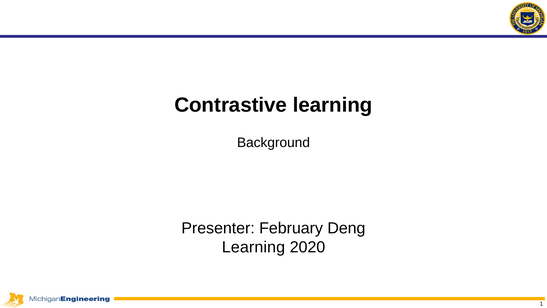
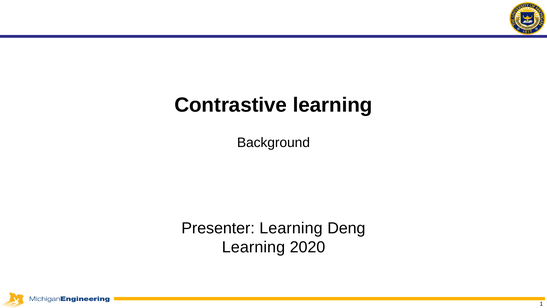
Presenter February: February -> Learning
